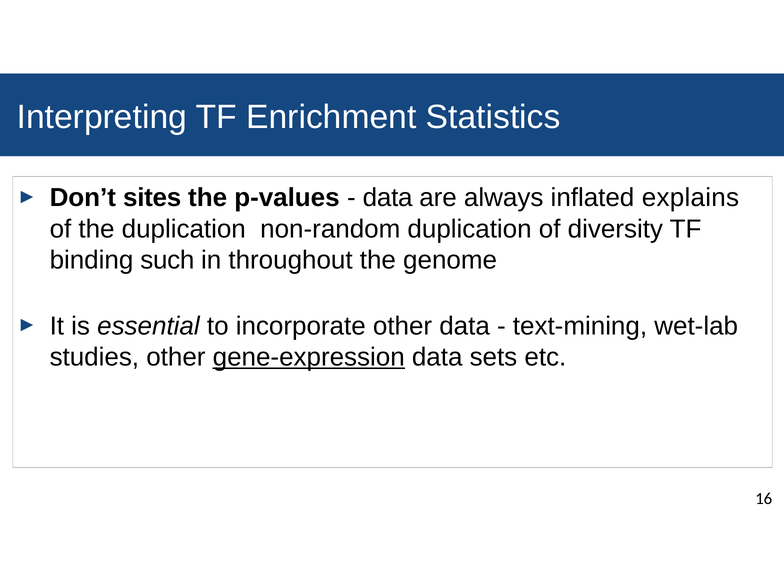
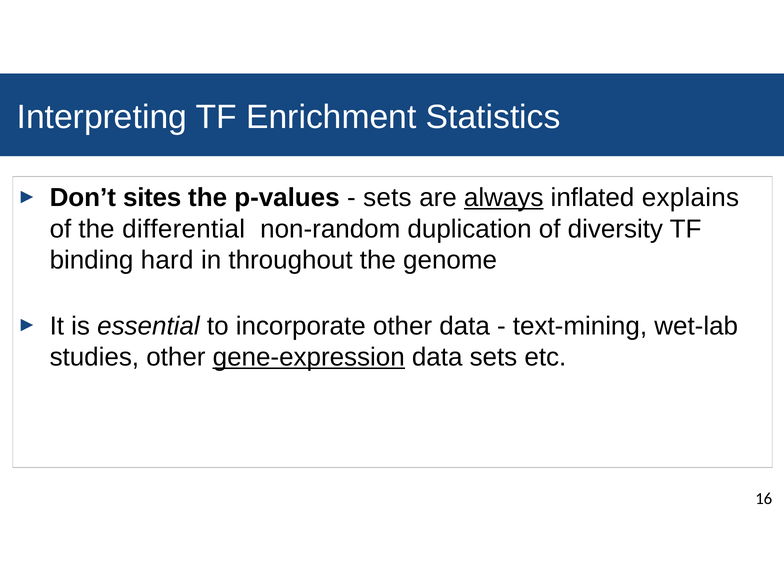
data at (388, 198): data -> sets
always underline: none -> present
the duplication: duplication -> differential
such: such -> hard
